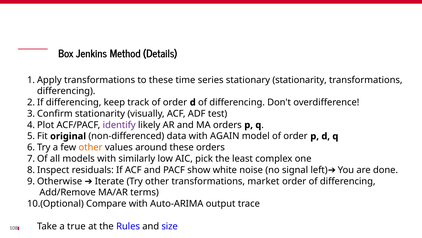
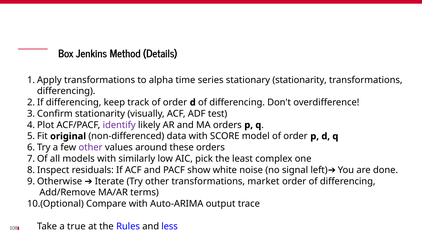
to these: these -> alpha
AGAIN: AGAIN -> SCORE
other at (91, 147) colour: orange -> purple
size: size -> less
